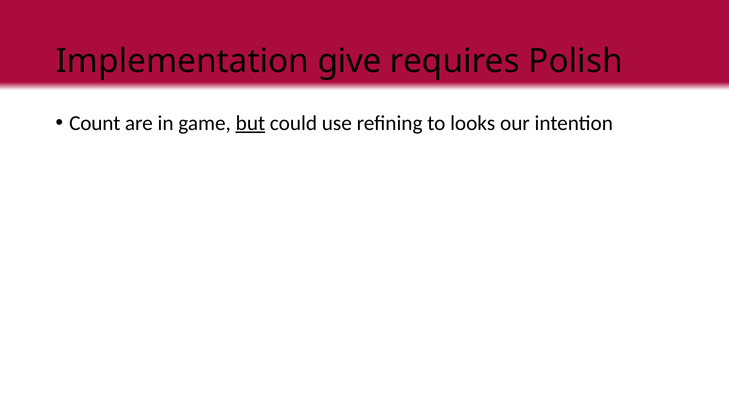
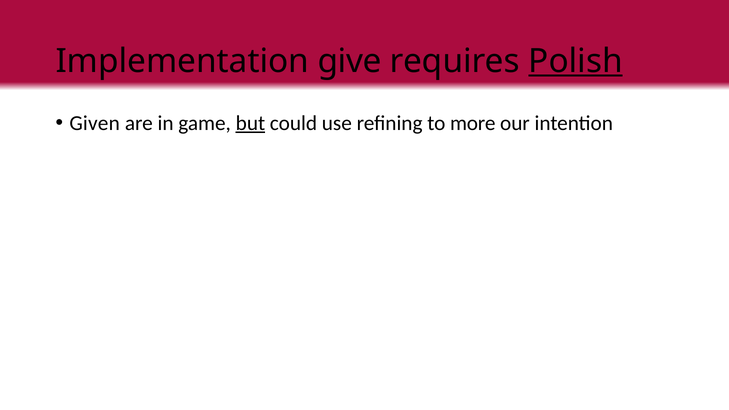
Polish underline: none -> present
Count: Count -> Given
looks: looks -> more
